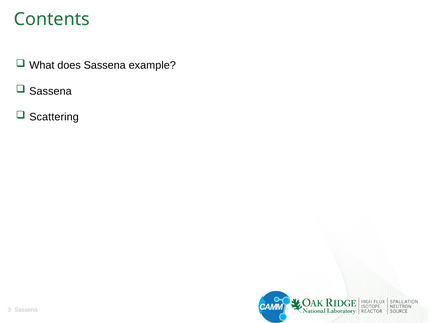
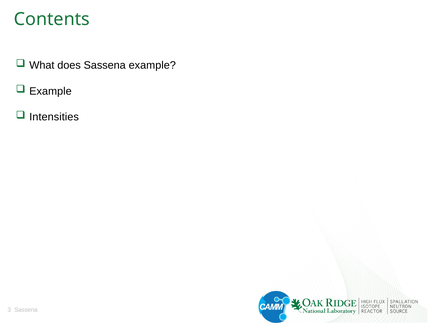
Sassena at (50, 91): Sassena -> Example
Scattering: Scattering -> Intensities
